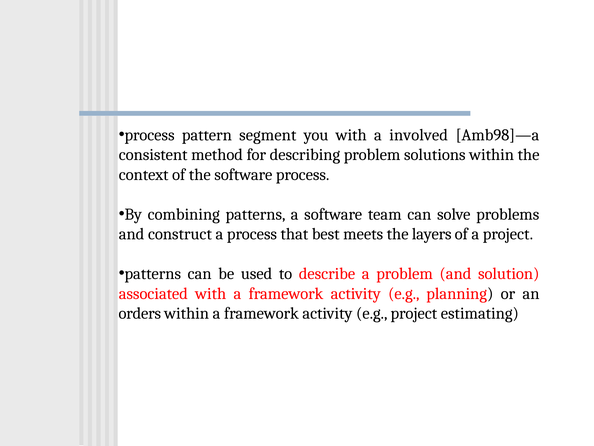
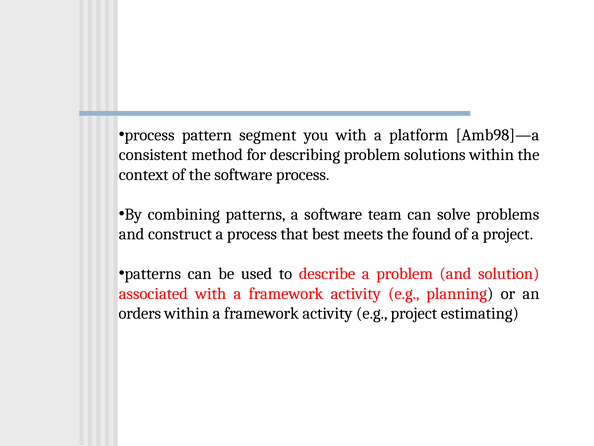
involved: involved -> platform
layers: layers -> found
